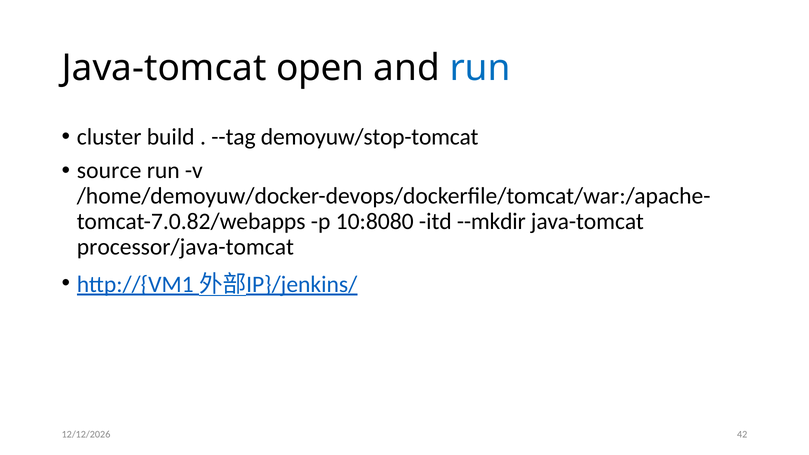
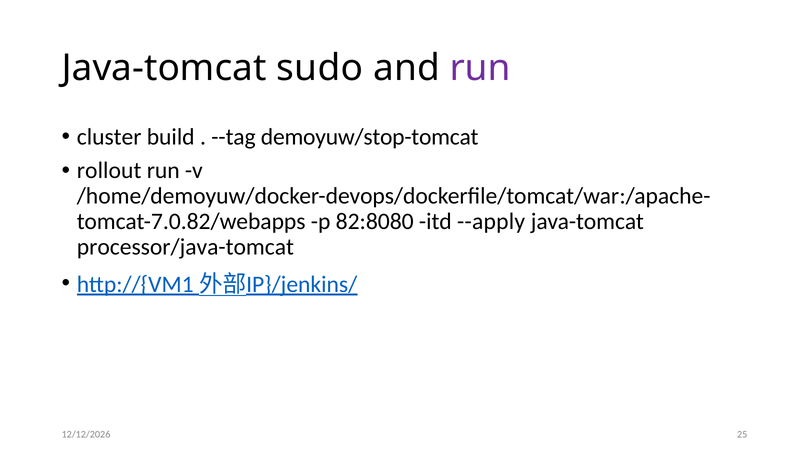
open: open -> sudo
run at (480, 68) colour: blue -> purple
source: source -> rollout
10:8080: 10:8080 -> 82:8080
--mkdir: --mkdir -> --apply
42: 42 -> 25
